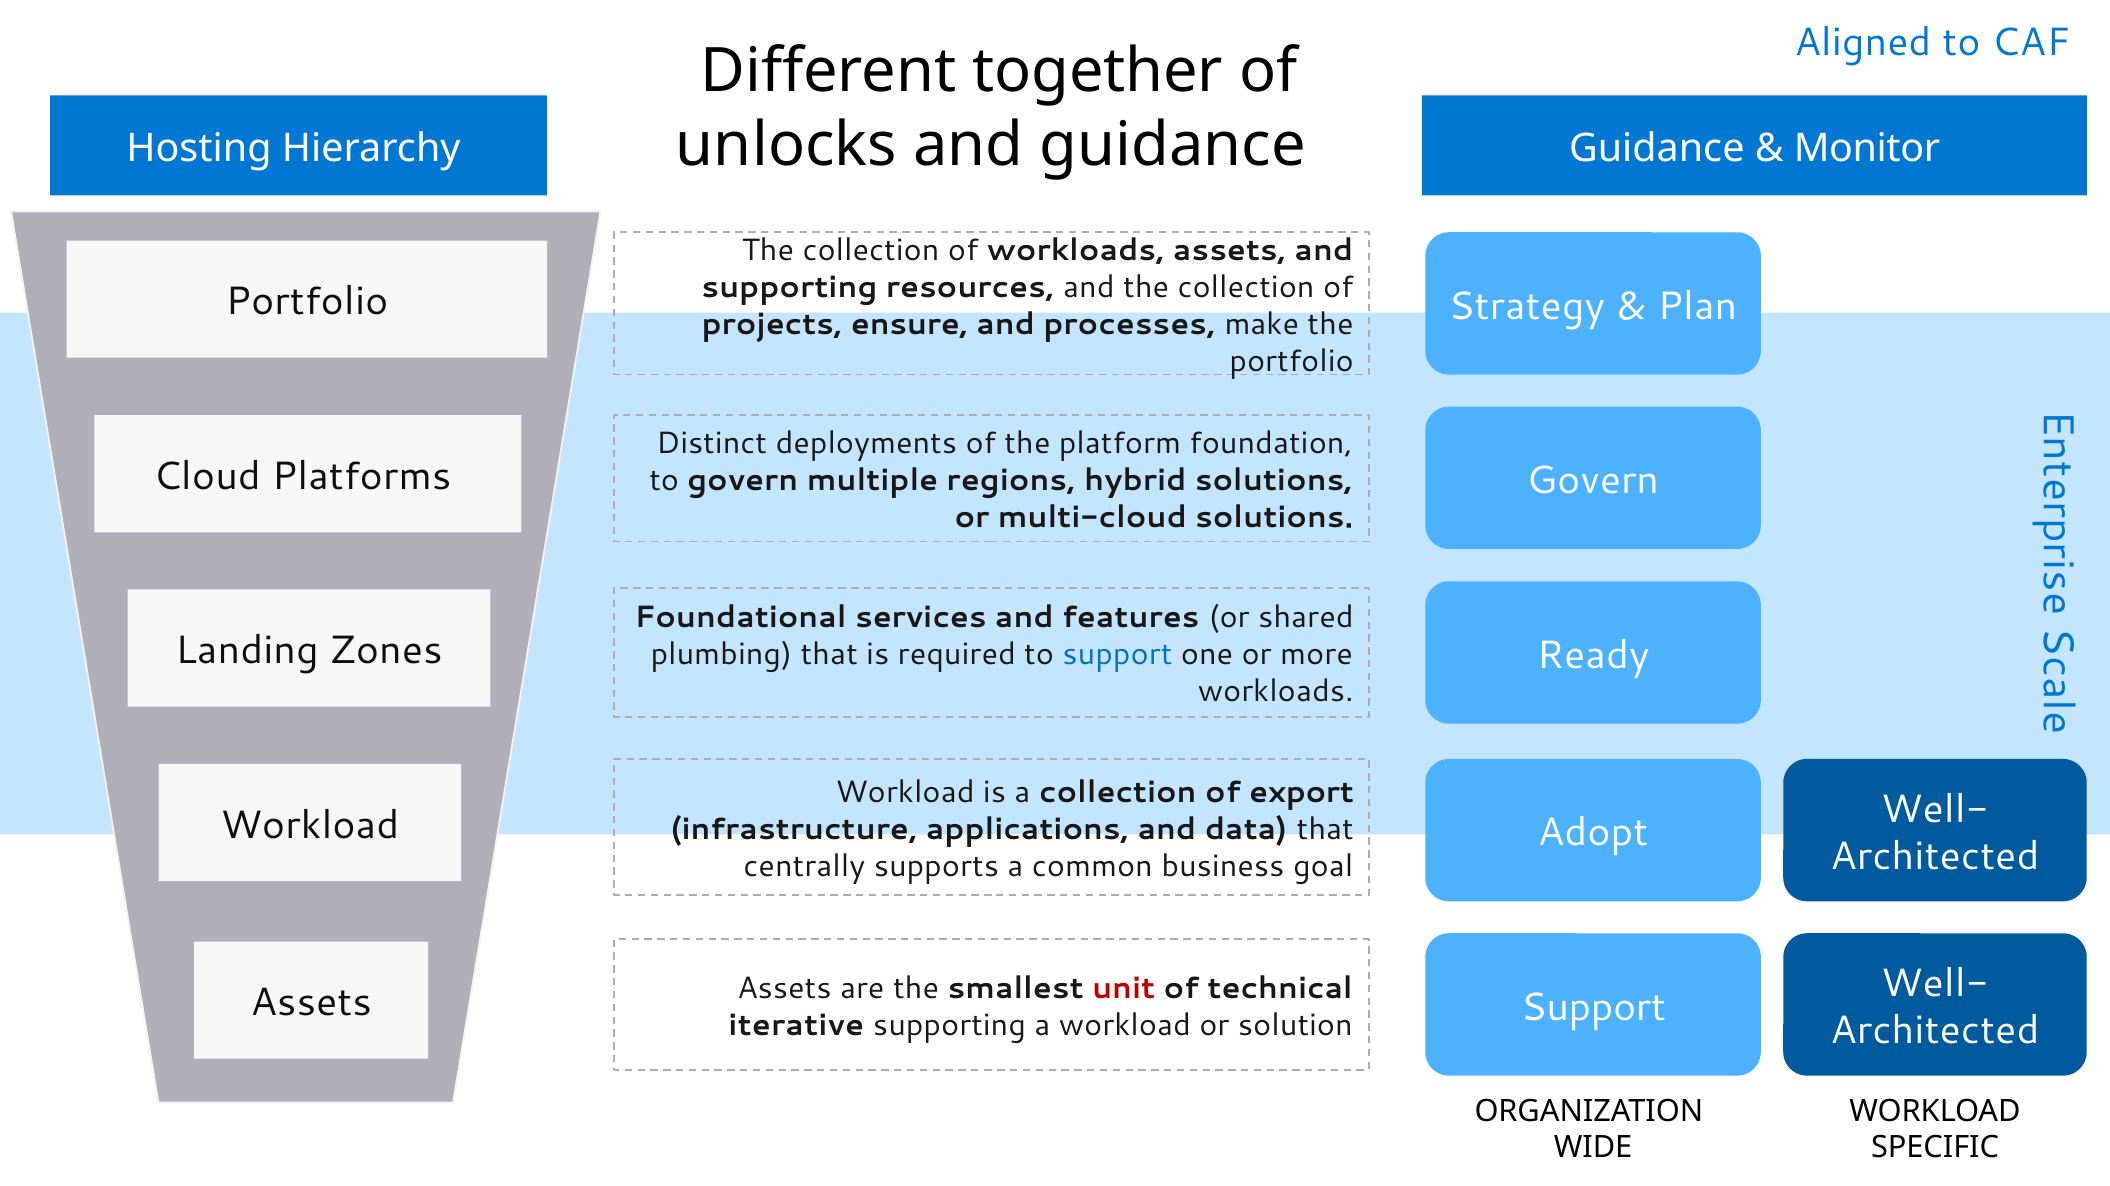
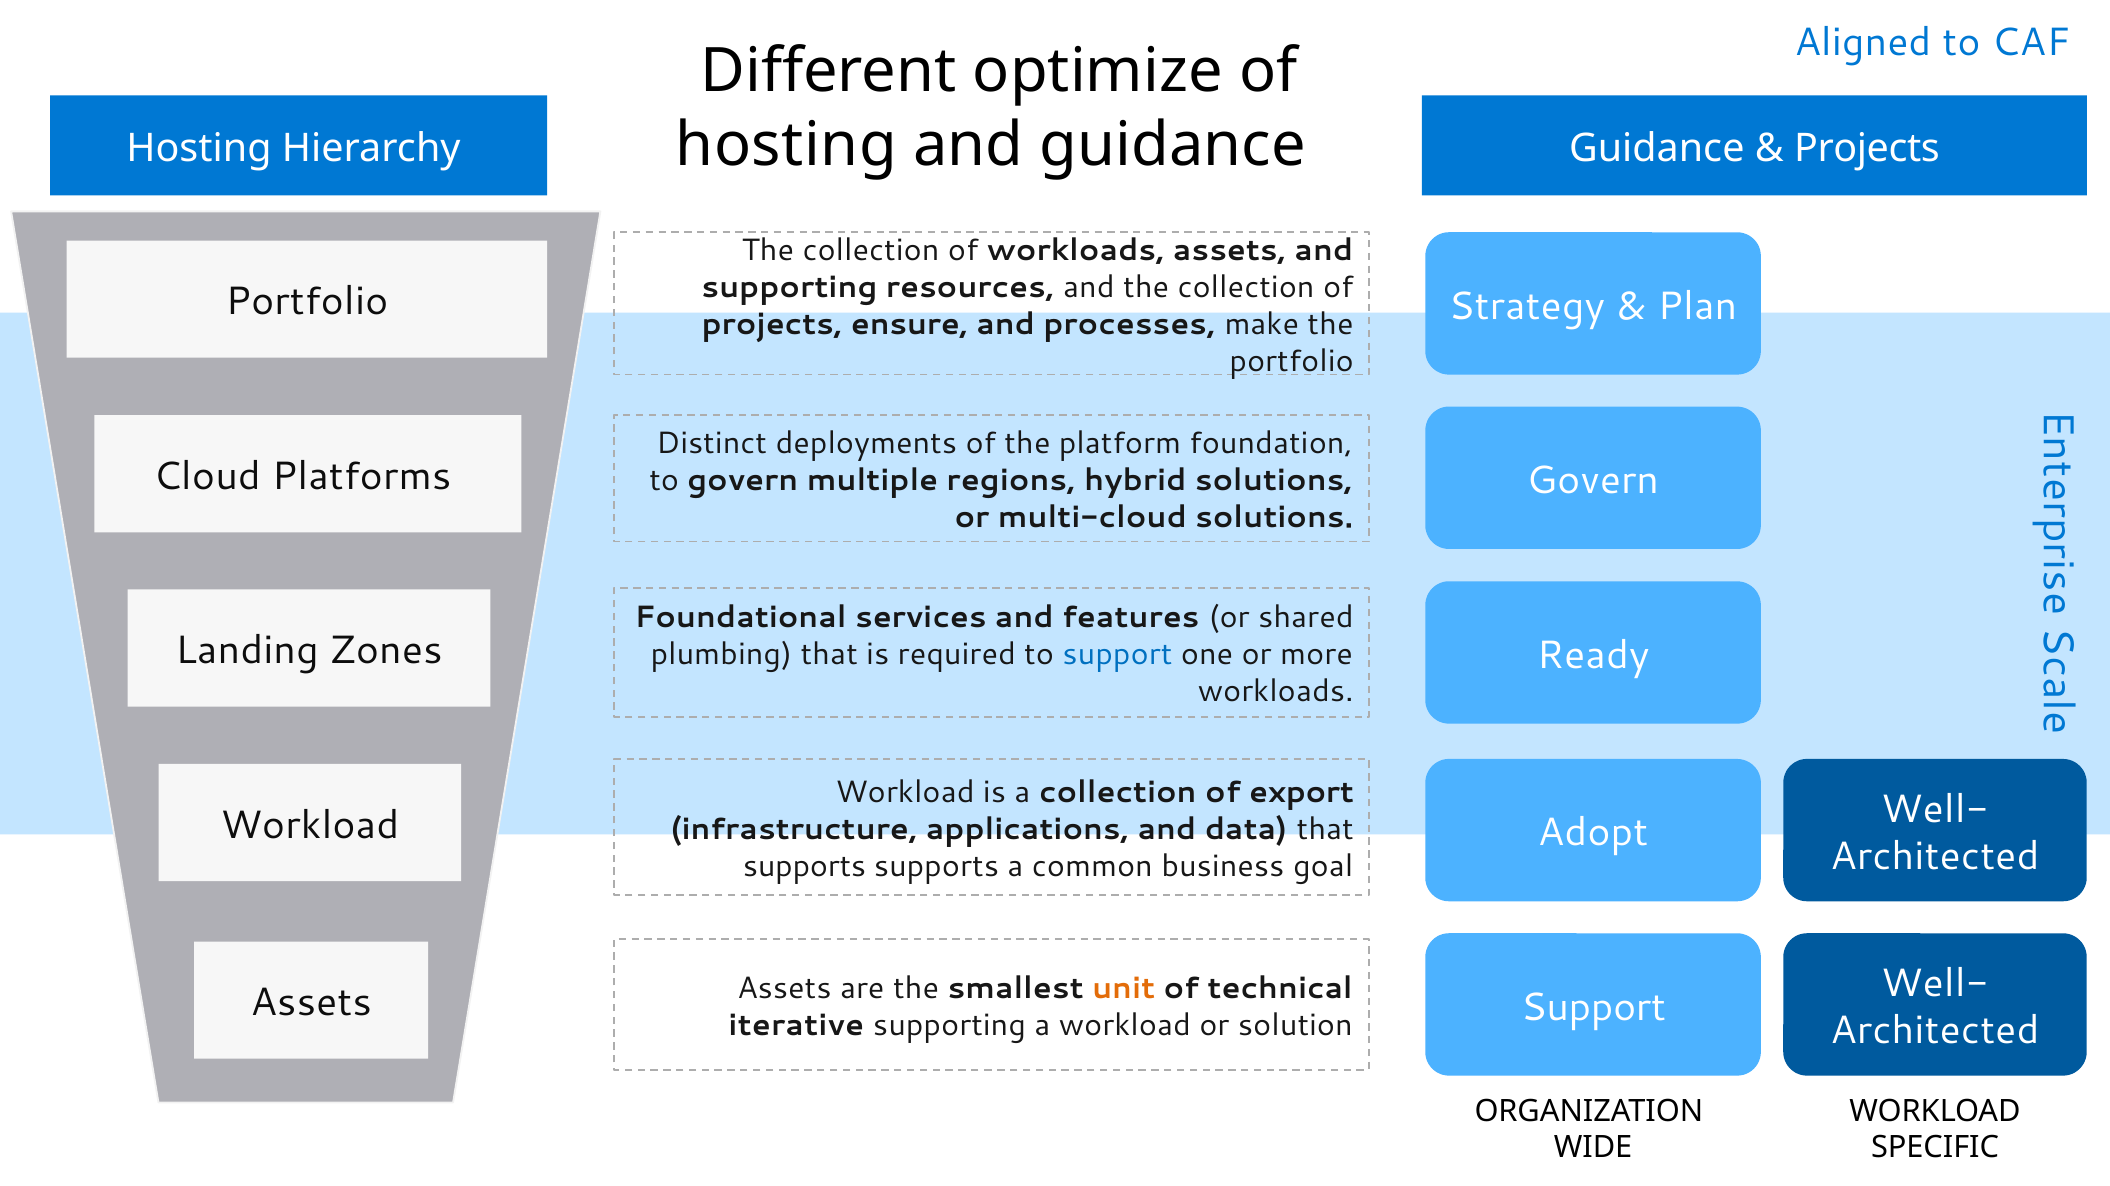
together: together -> optimize
unlocks at (787, 146): unlocks -> hosting
Monitor at (1867, 148): Monitor -> Projects
centrally at (804, 866): centrally -> supports
unit colour: red -> orange
